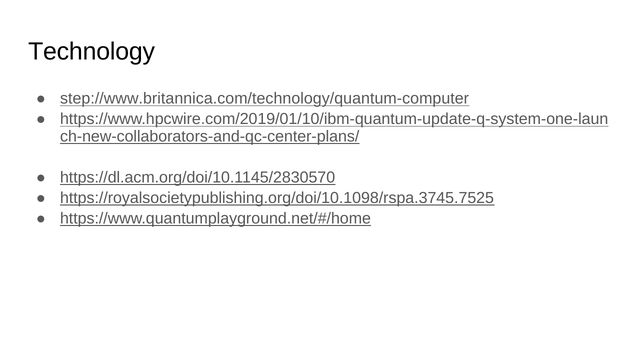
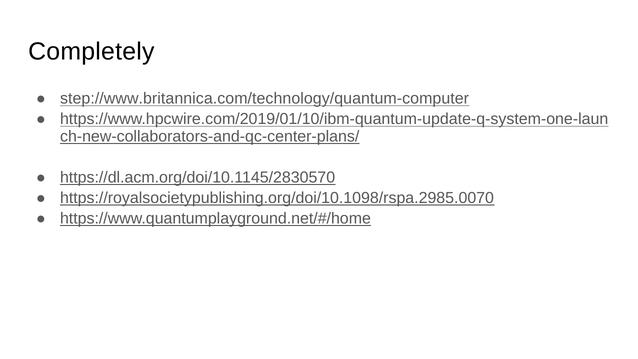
Technology: Technology -> Completely
https://royalsocietypublishing.org/doi/10.1098/rspa.3745.7525: https://royalsocietypublishing.org/doi/10.1098/rspa.3745.7525 -> https://royalsocietypublishing.org/doi/10.1098/rspa.2985.0070
